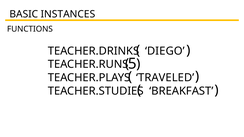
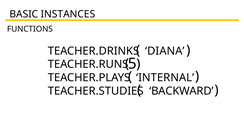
DIEGO: DIEGO -> DIANA
TRAVELED: TRAVELED -> INTERNAL
BREAKFAST: BREAKFAST -> BACKWARD
